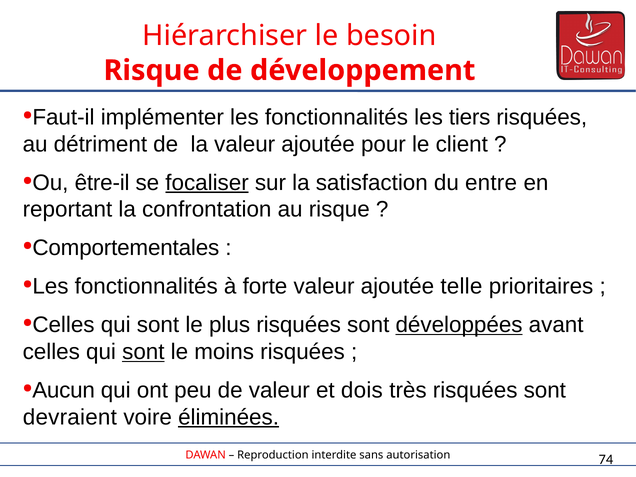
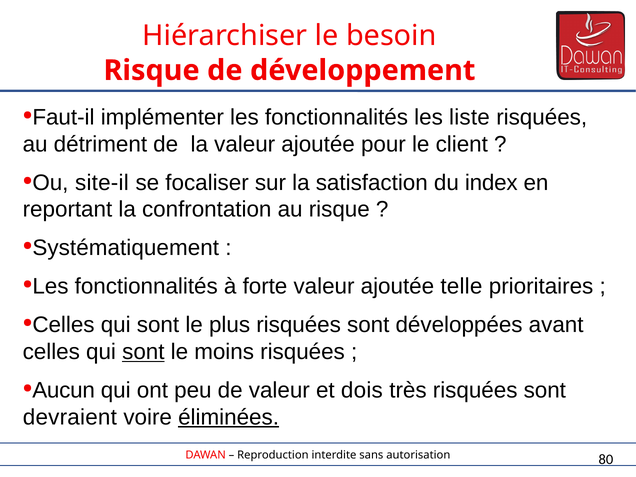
tiers: tiers -> liste
être-il: être-il -> site-il
focaliser underline: present -> none
entre: entre -> index
Comportementales: Comportementales -> Systématiquement
développées underline: present -> none
74: 74 -> 80
